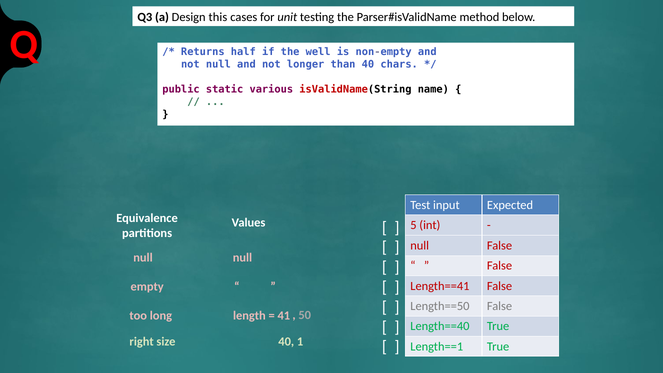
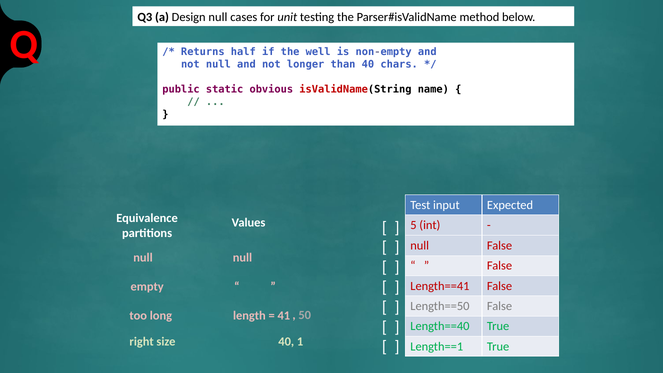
Design this: this -> null
various: various -> obvious
